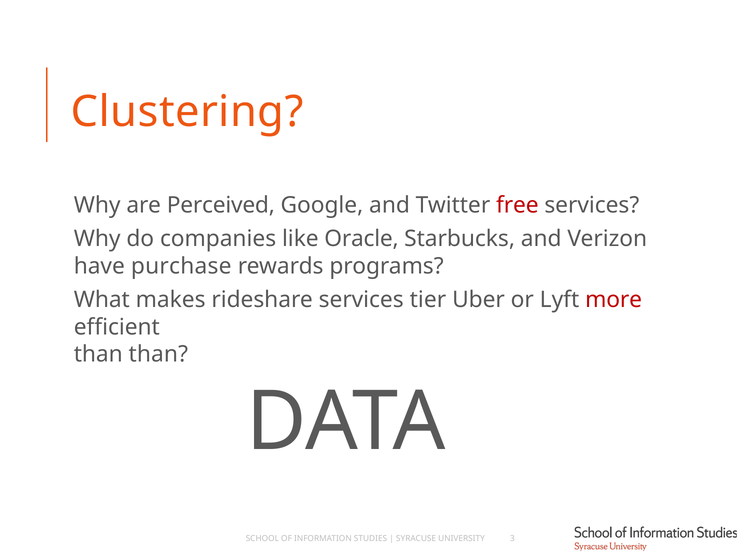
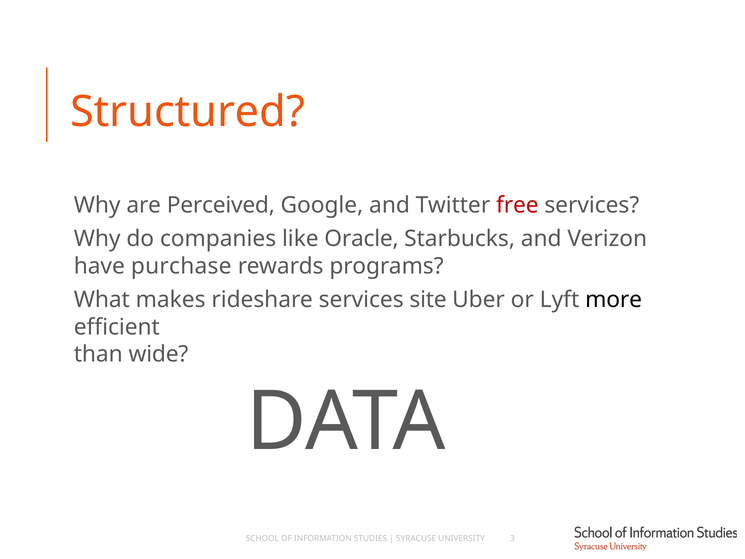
Clustering: Clustering -> Structured
tier: tier -> site
more colour: red -> black
than than: than -> wide
